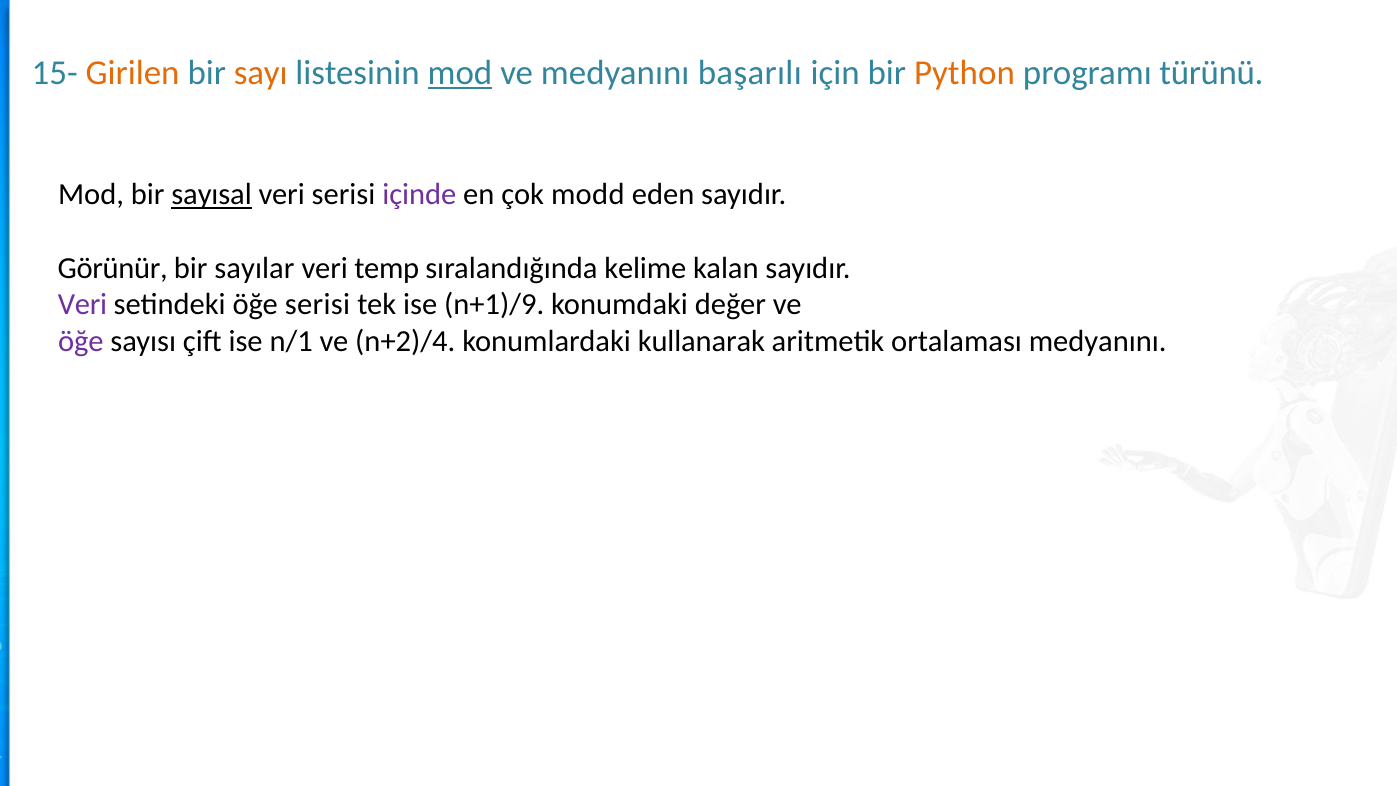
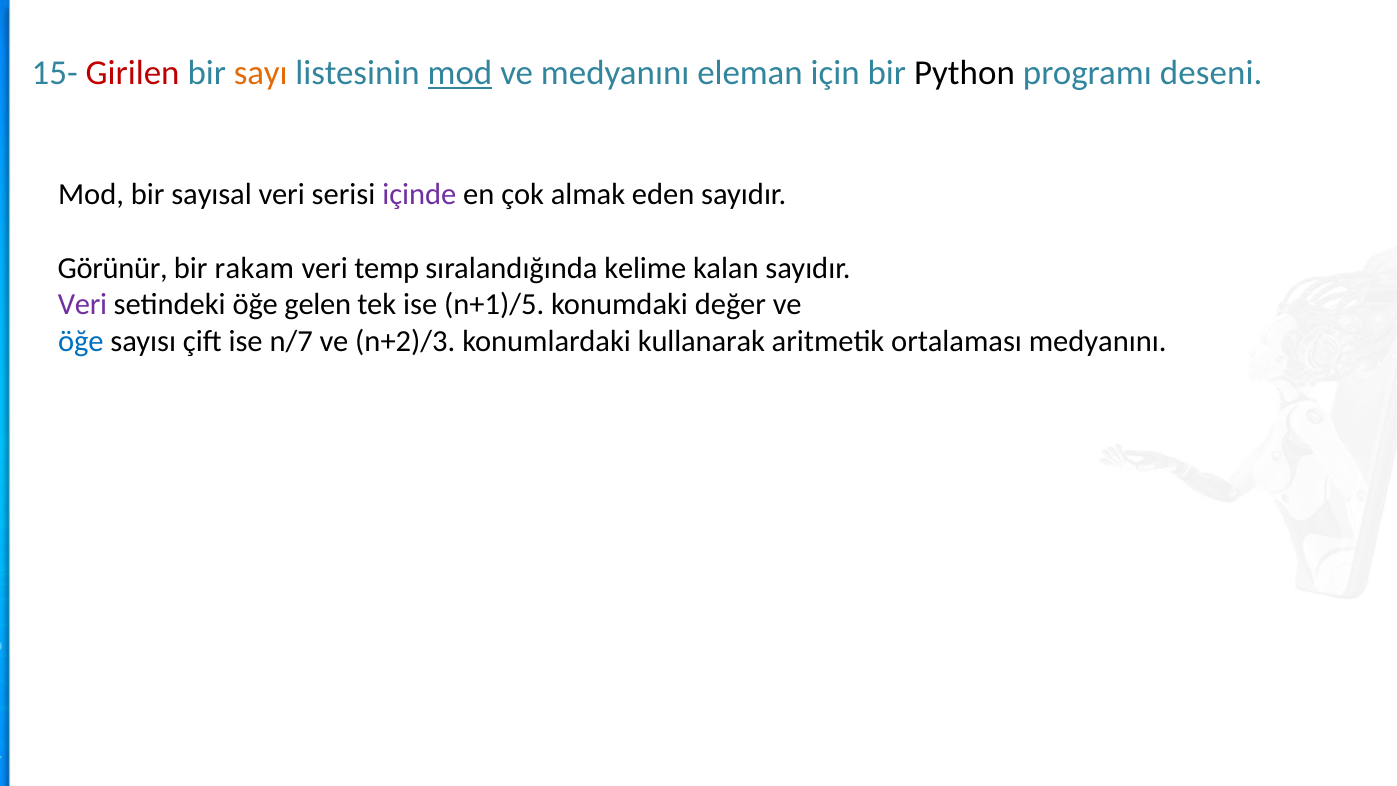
Girilen colour: orange -> red
başarılı: başarılı -> eleman
Python colour: orange -> black
türünü: türünü -> deseni
sayısal underline: present -> none
modd: modd -> almak
sayılar: sayılar -> rakam
öğe serisi: serisi -> gelen
n+1)/9: n+1)/9 -> n+1)/5
öğe at (81, 341) colour: purple -> blue
n/1: n/1 -> n/7
n+2)/4: n+2)/4 -> n+2)/3
